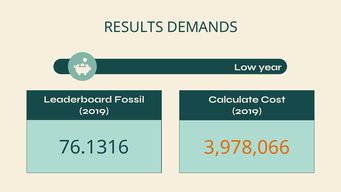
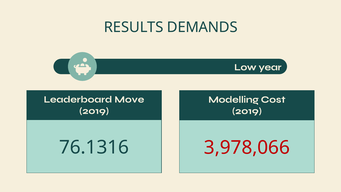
Fossil: Fossil -> Move
Calculate: Calculate -> Modelling
3,978,066 colour: orange -> red
